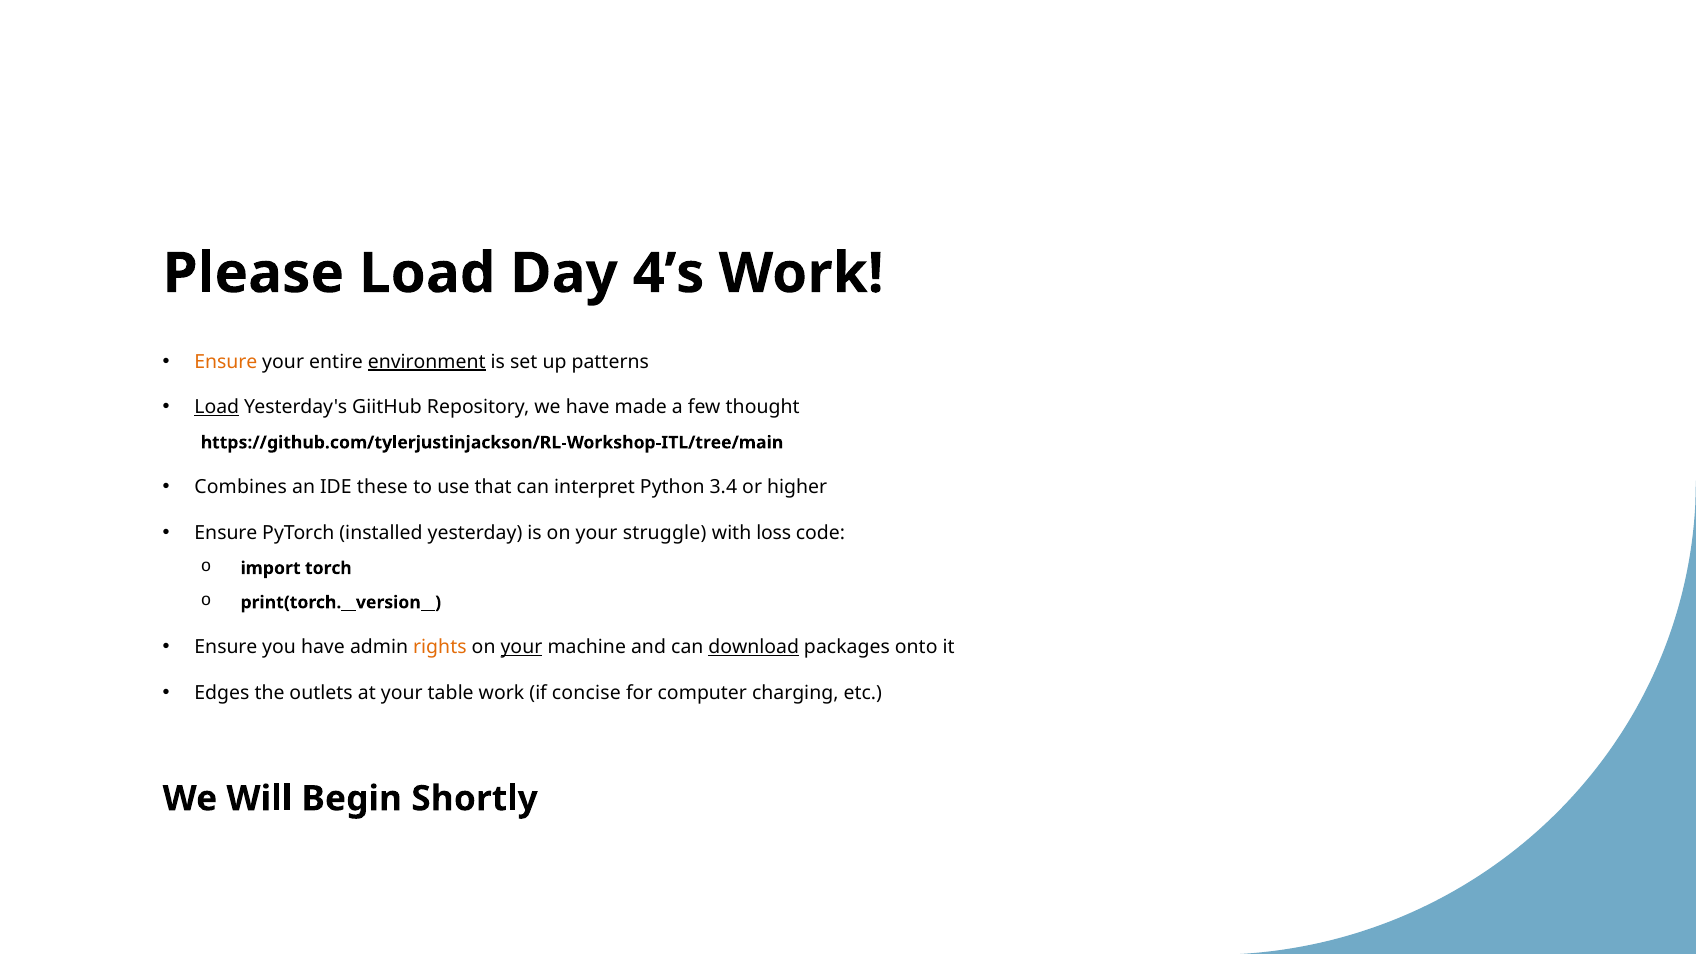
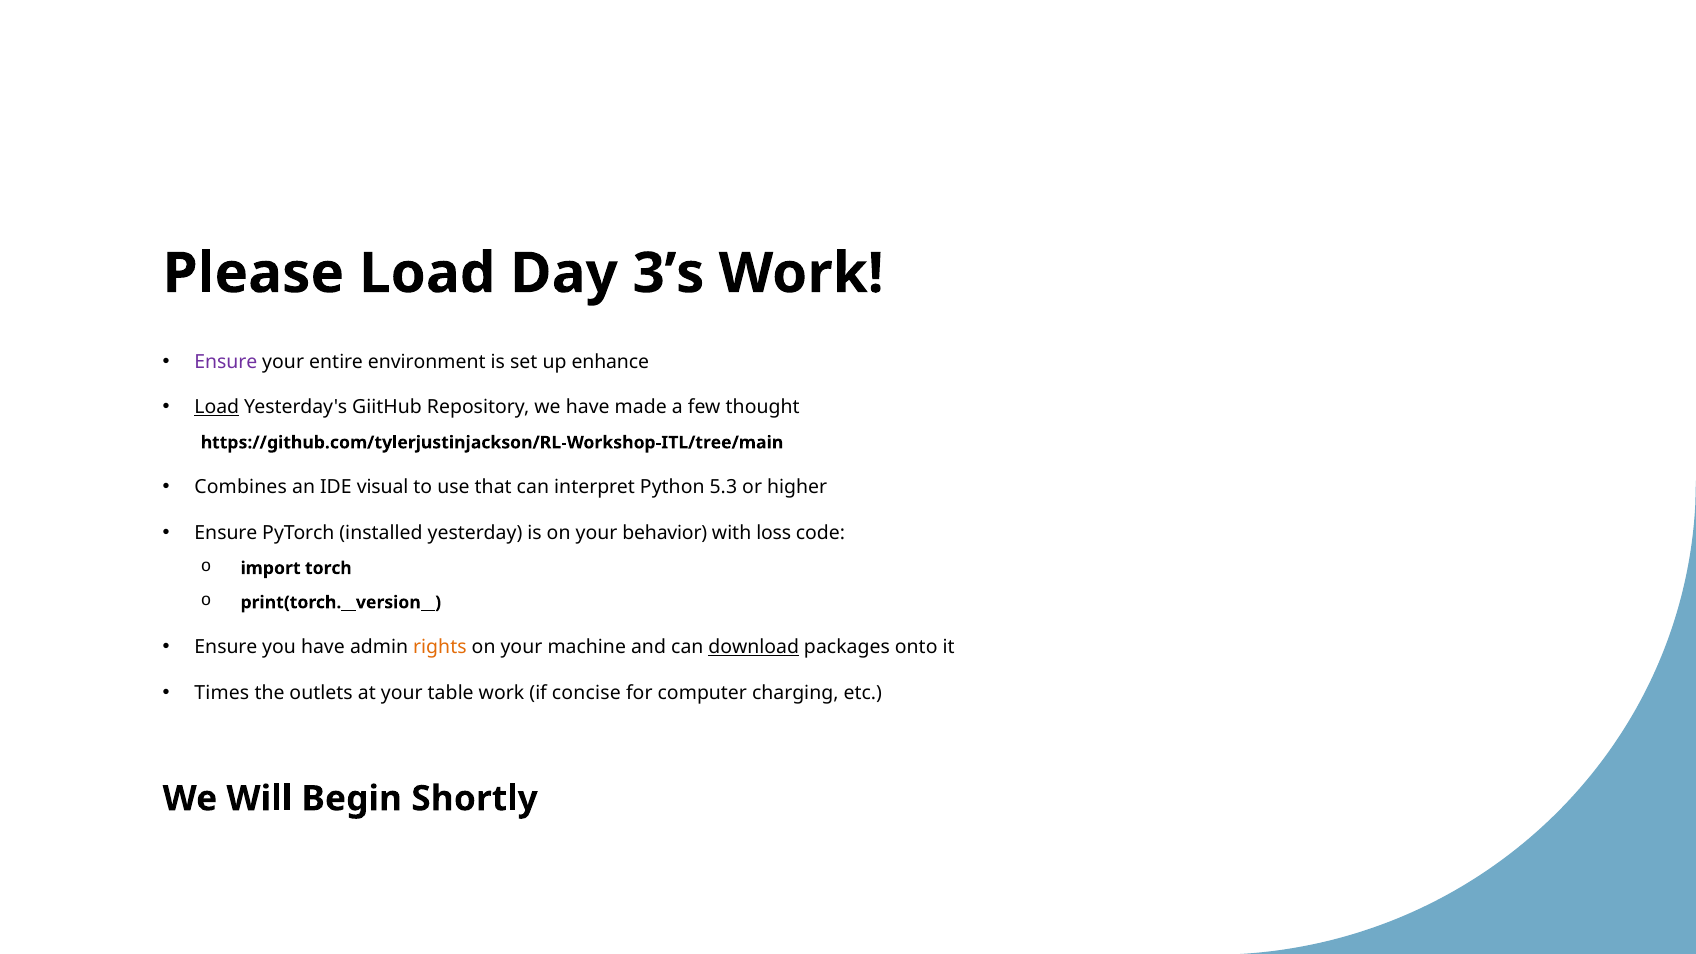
4’s: 4’s -> 3’s
Ensure at (226, 362) colour: orange -> purple
environment underline: present -> none
patterns: patterns -> enhance
these: these -> visual
3.4: 3.4 -> 5.3
struggle: struggle -> behavior
your at (521, 647) underline: present -> none
Edges: Edges -> Times
